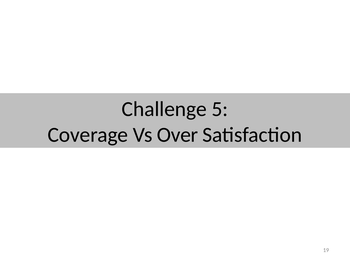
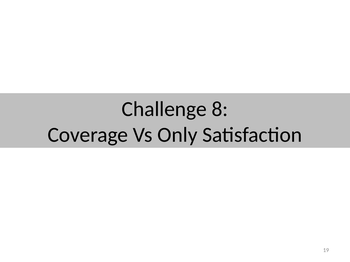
5: 5 -> 8
Over: Over -> Only
